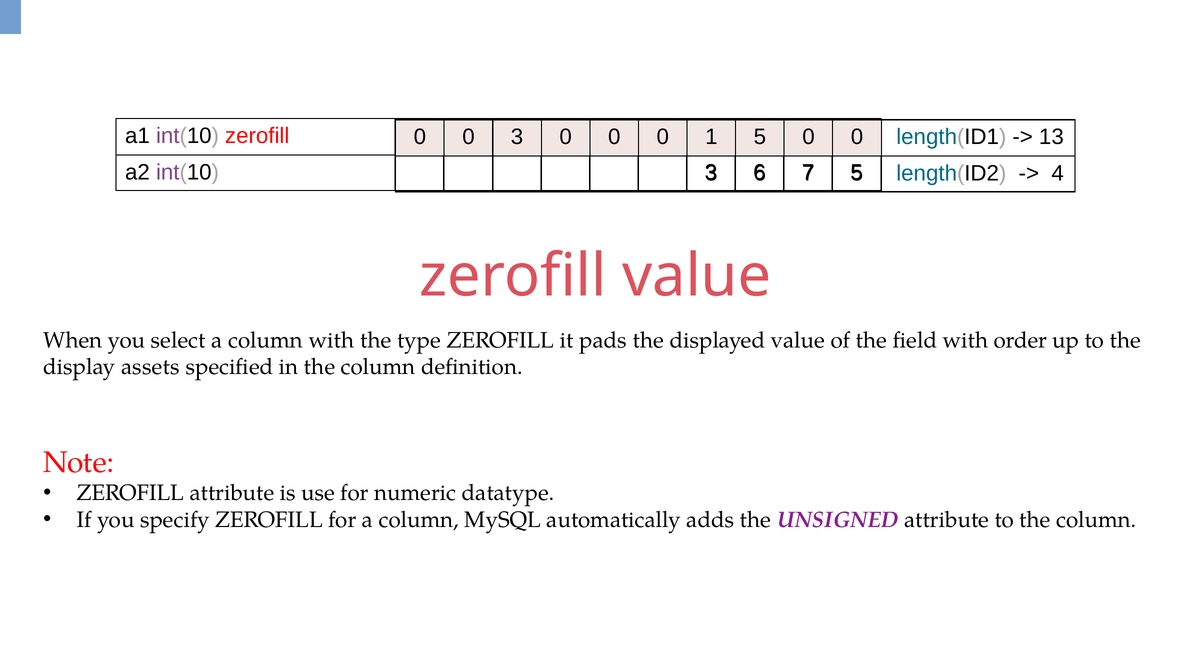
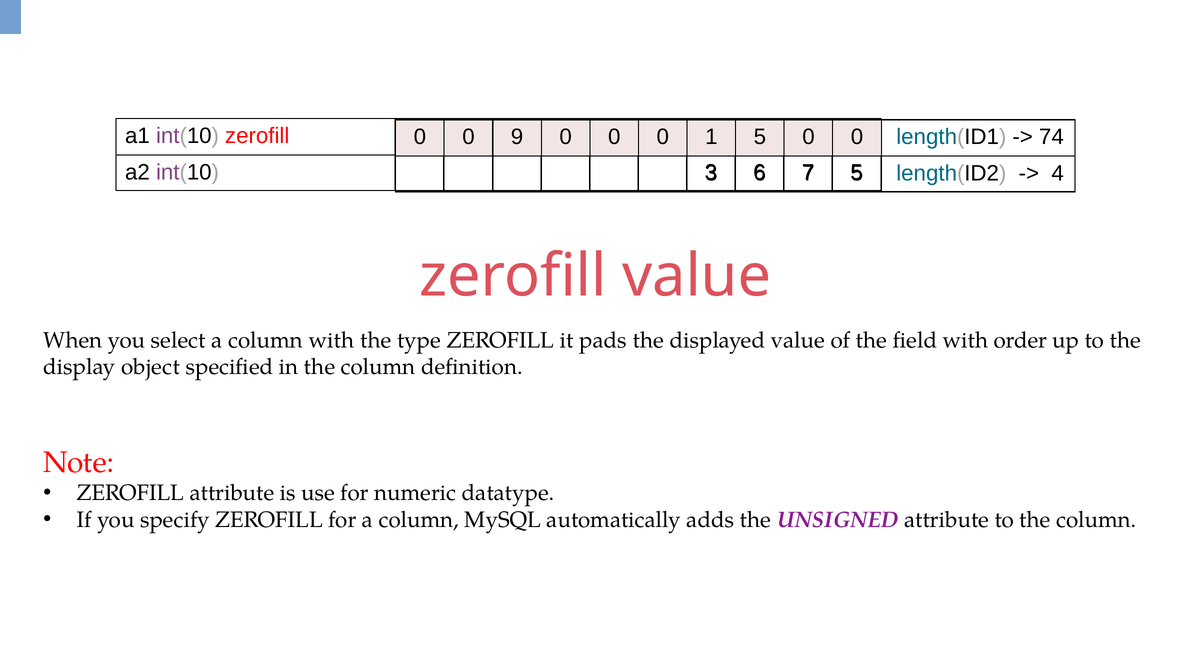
0 3: 3 -> 9
13: 13 -> 74
assets: assets -> object
